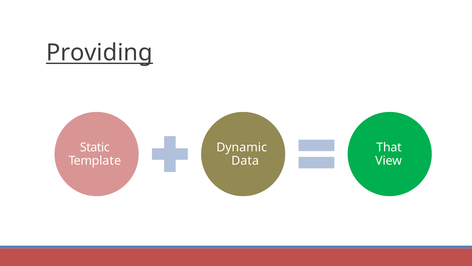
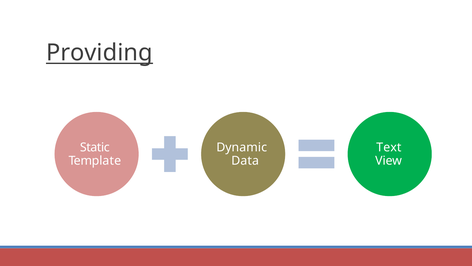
That: That -> Text
